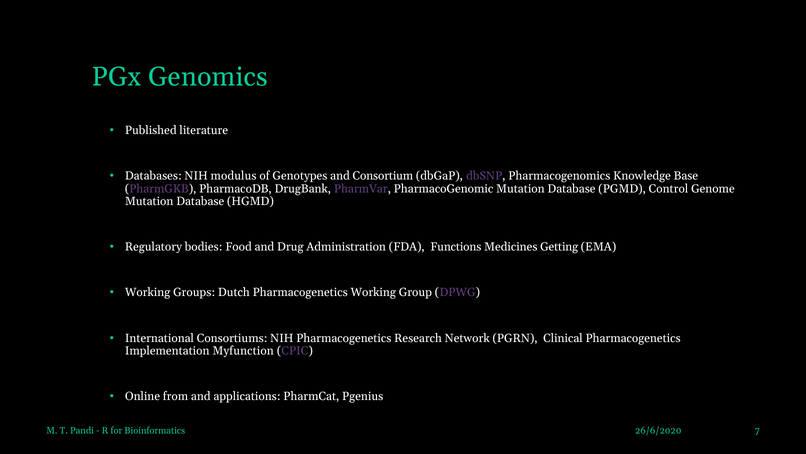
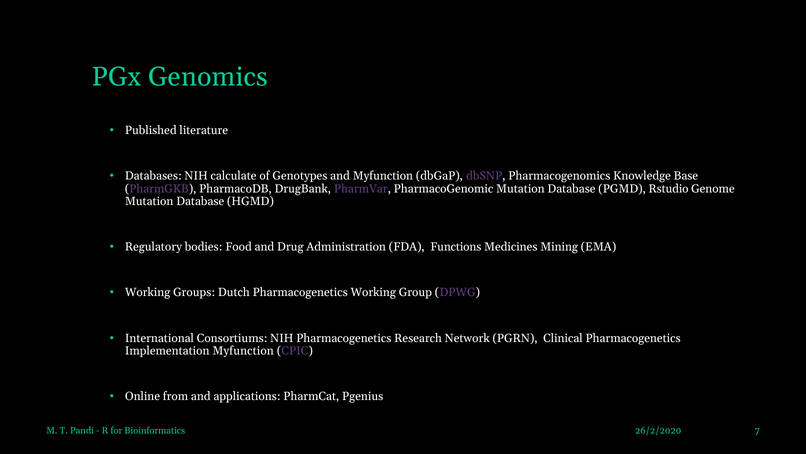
modulus: modulus -> calculate
and Consortium: Consortium -> Myfunction
Control: Control -> Rstudio
Getting: Getting -> Mining
26/6/2020: 26/6/2020 -> 26/2/2020
